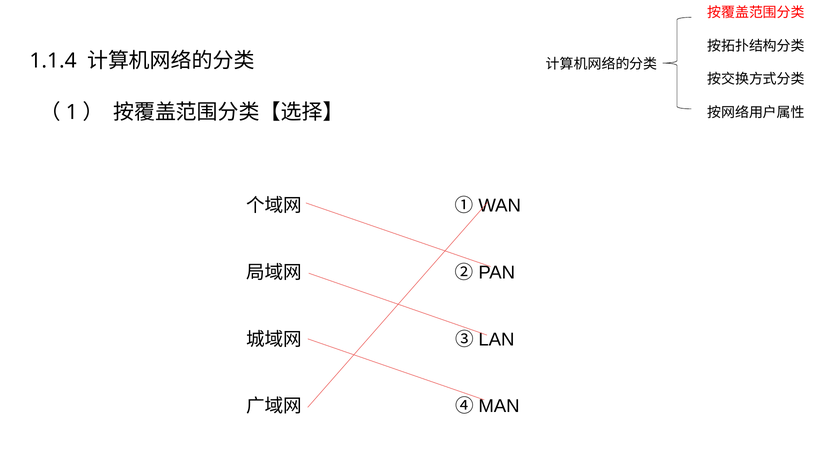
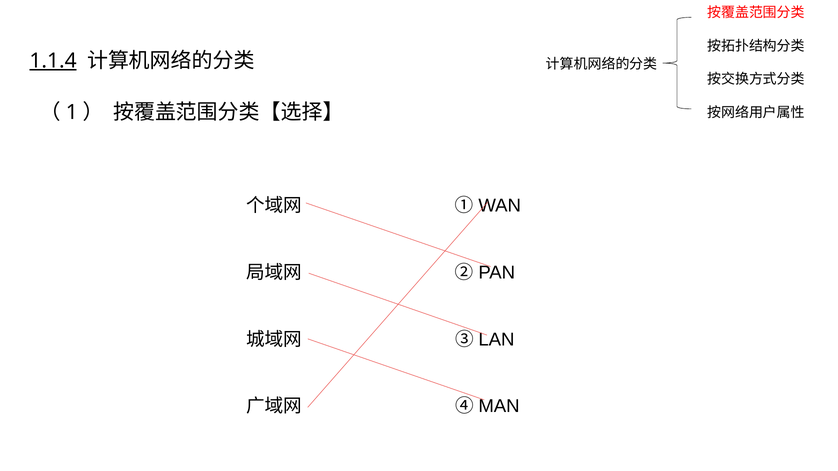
1.1.4 underline: none -> present
